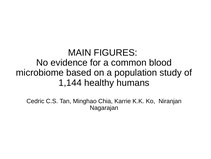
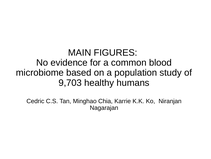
1,144: 1,144 -> 9,703
